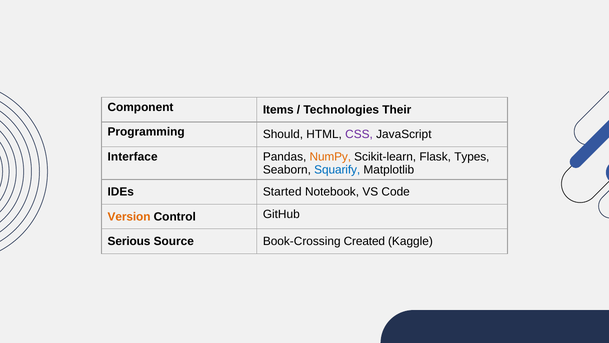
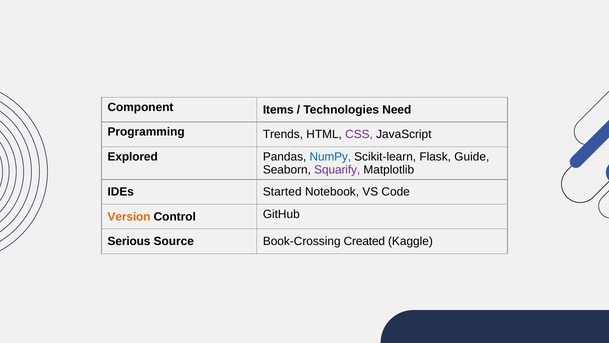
Their: Their -> Need
Should: Should -> Trends
Interface: Interface -> Explored
NumPy colour: orange -> blue
Types: Types -> Guide
Squarify colour: blue -> purple
